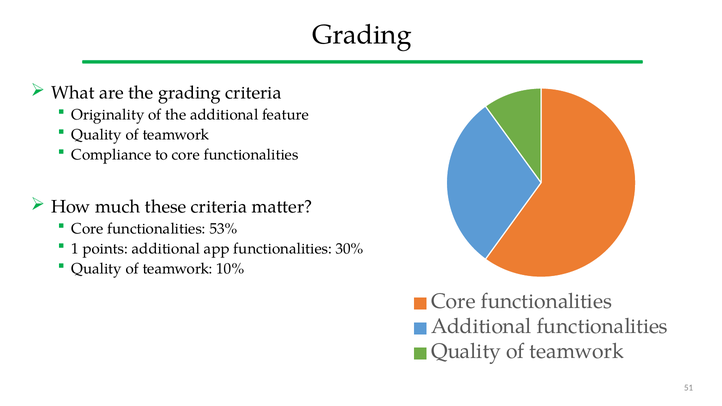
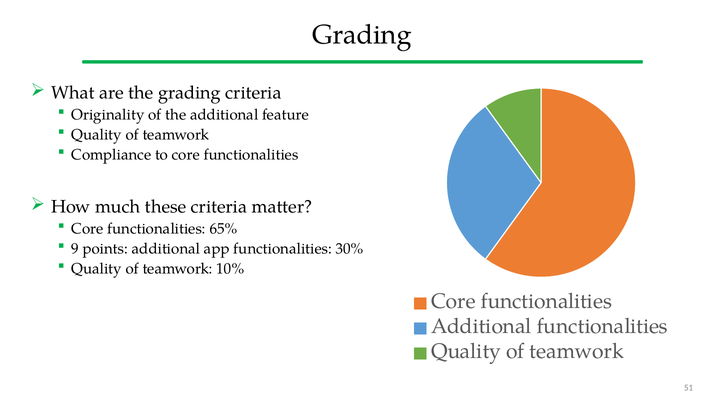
53%: 53% -> 65%
1: 1 -> 9
